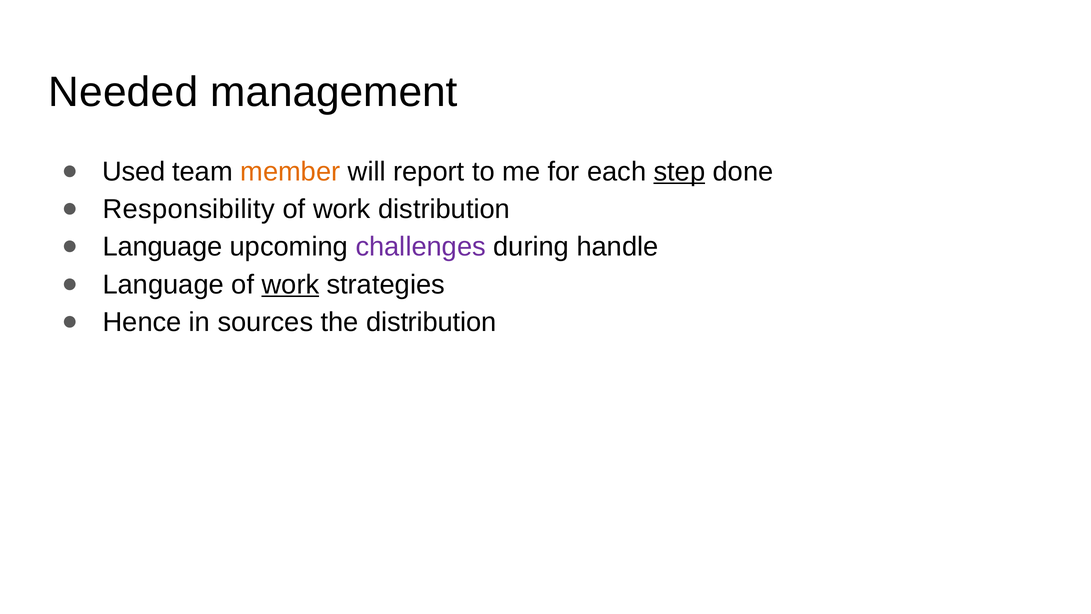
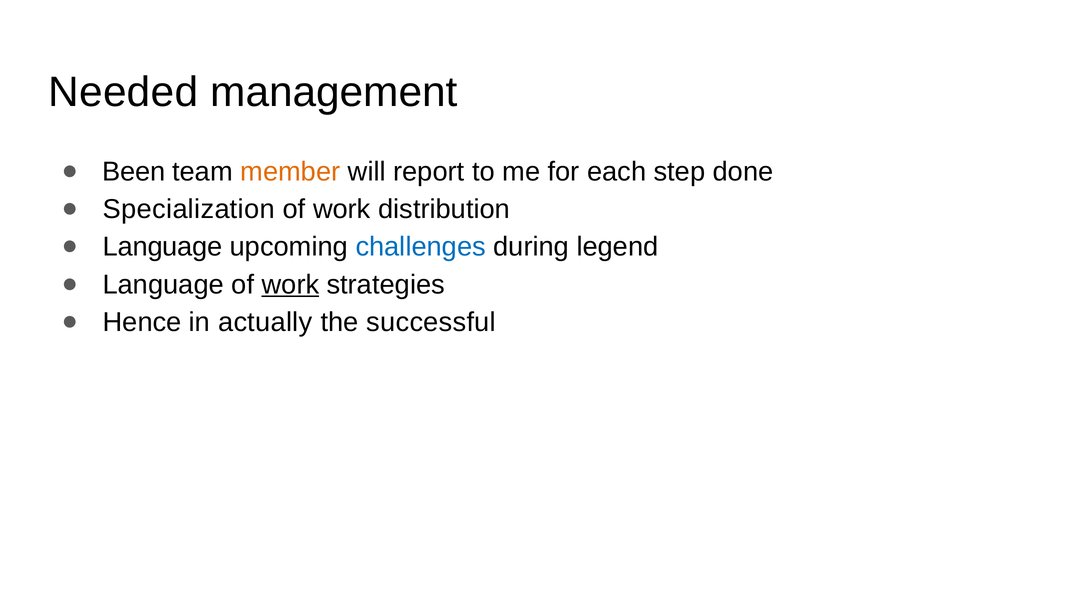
Used: Used -> Been
step underline: present -> none
Responsibility: Responsibility -> Specialization
challenges colour: purple -> blue
handle: handle -> legend
sources: sources -> actually
the distribution: distribution -> successful
